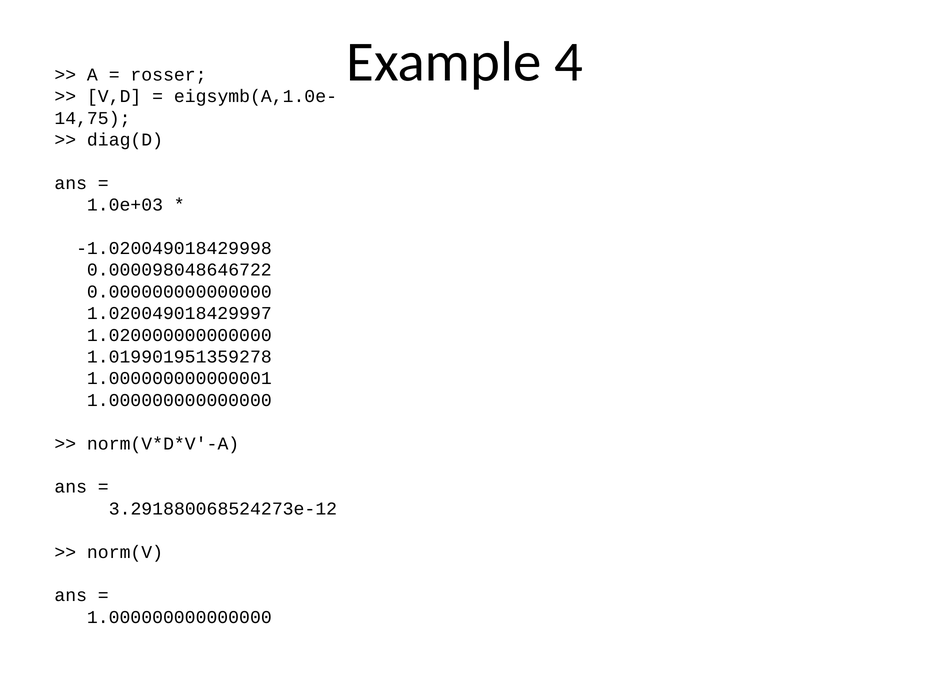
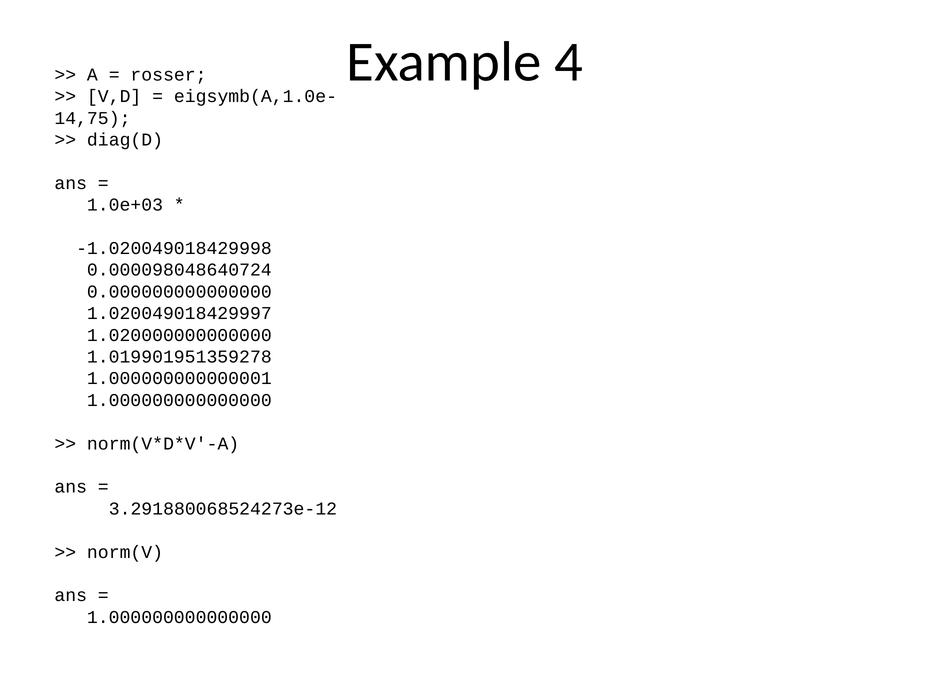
0.000098048646722: 0.000098048646722 -> 0.000098048640724
